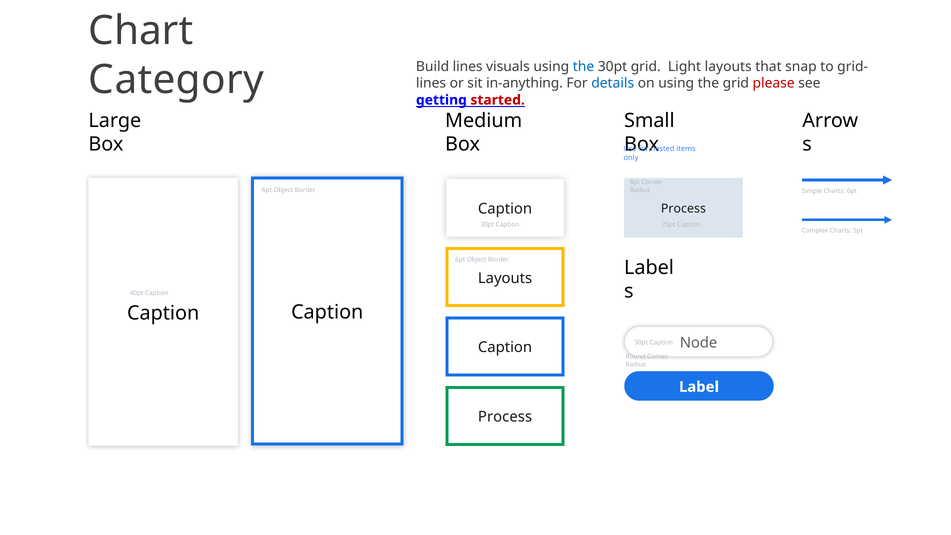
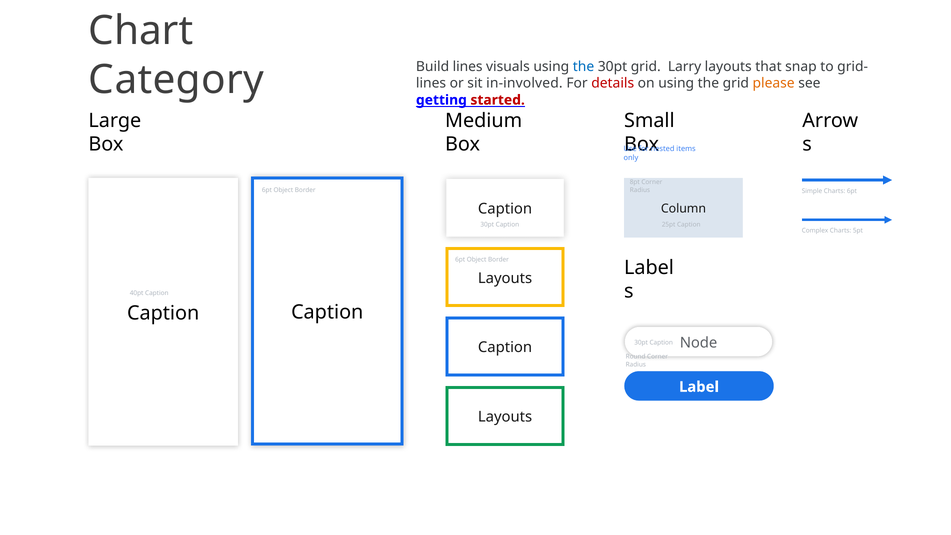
Light: Light -> Larry
in-anything: in-anything -> in-involved
details colour: blue -> red
please colour: red -> orange
Process at (683, 209): Process -> Column
Process at (505, 417): Process -> Layouts
